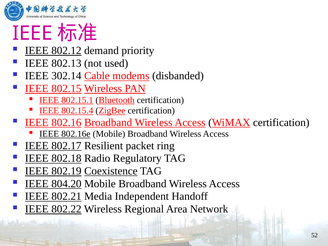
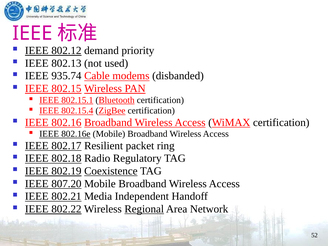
302.14: 302.14 -> 935.74
804.20: 804.20 -> 807.20
Regional underline: none -> present
